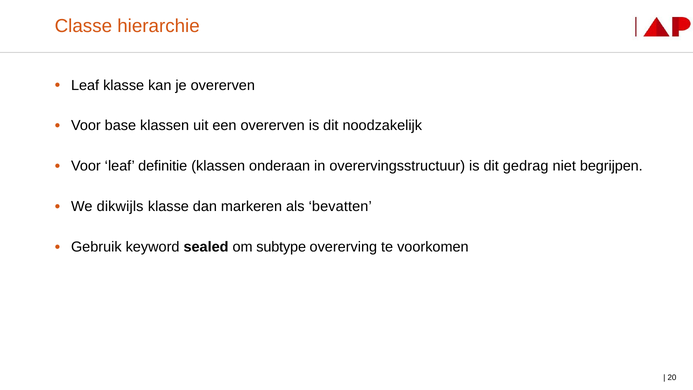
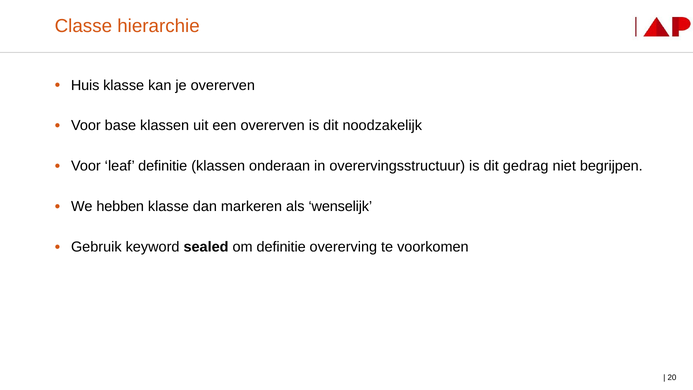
Leaf at (85, 85): Leaf -> Huis
dikwijls: dikwijls -> hebben
bevatten: bevatten -> wenselijk
om subtype: subtype -> definitie
